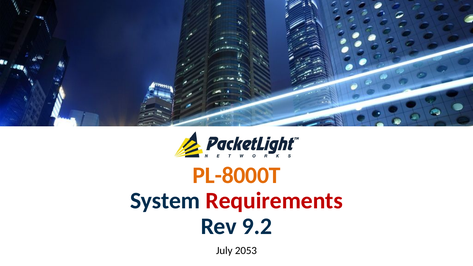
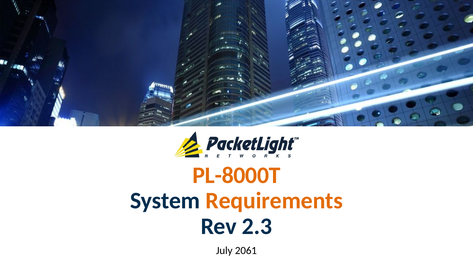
Requirements colour: red -> orange
9.2: 9.2 -> 2.3
2053: 2053 -> 2061
